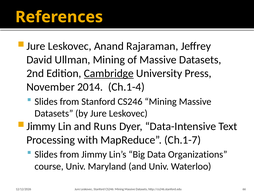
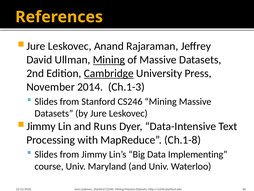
Mining at (109, 60) underline: none -> present
Ch.1-4: Ch.1-4 -> Ch.1-3
Ch.1-7: Ch.1-7 -> Ch.1-8
Organizations: Organizations -> Implementing
